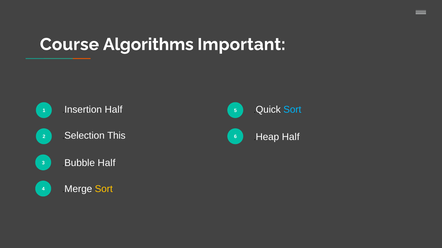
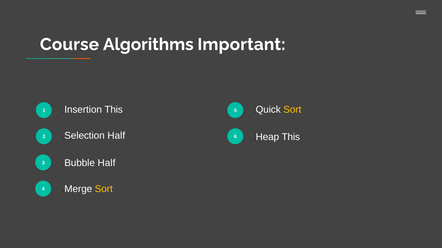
Sort at (292, 110) colour: light blue -> yellow
Half at (114, 110): Half -> This
This at (116, 136): This -> Half
Half at (291, 137): Half -> This
